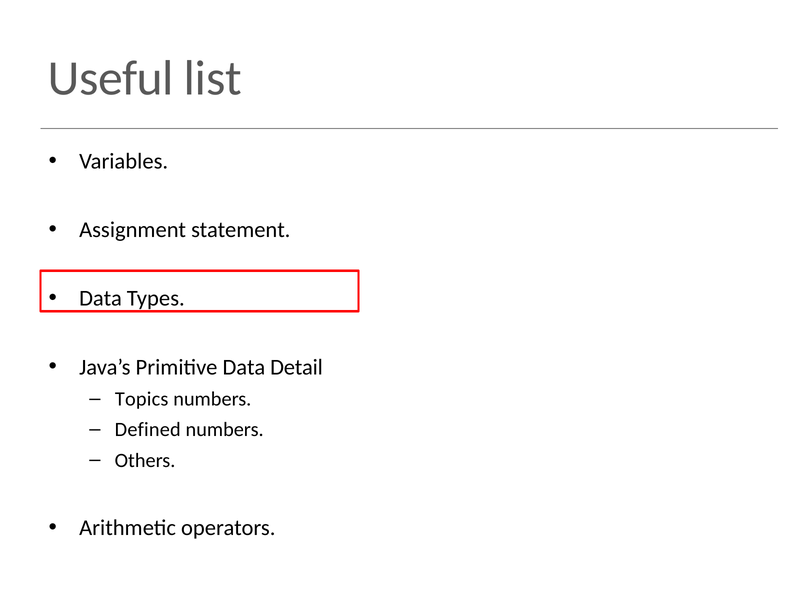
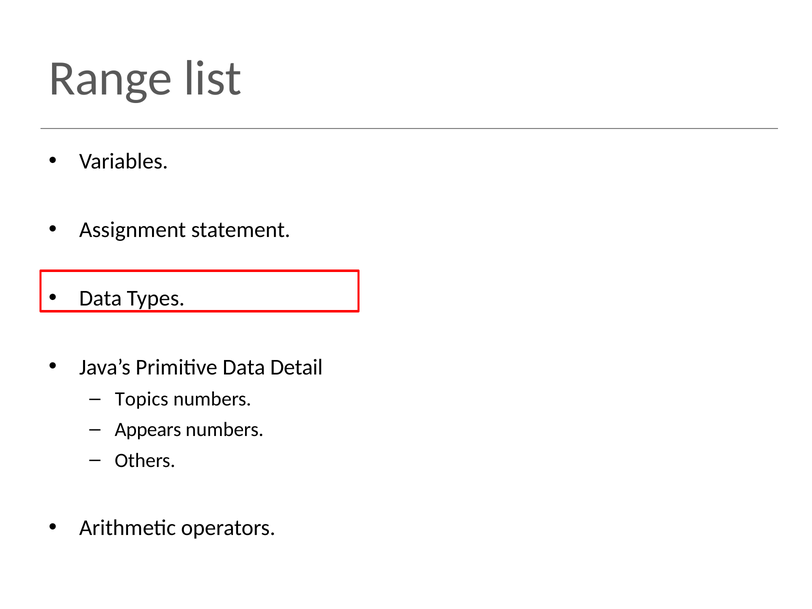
Useful: Useful -> Range
Defined: Defined -> Appears
